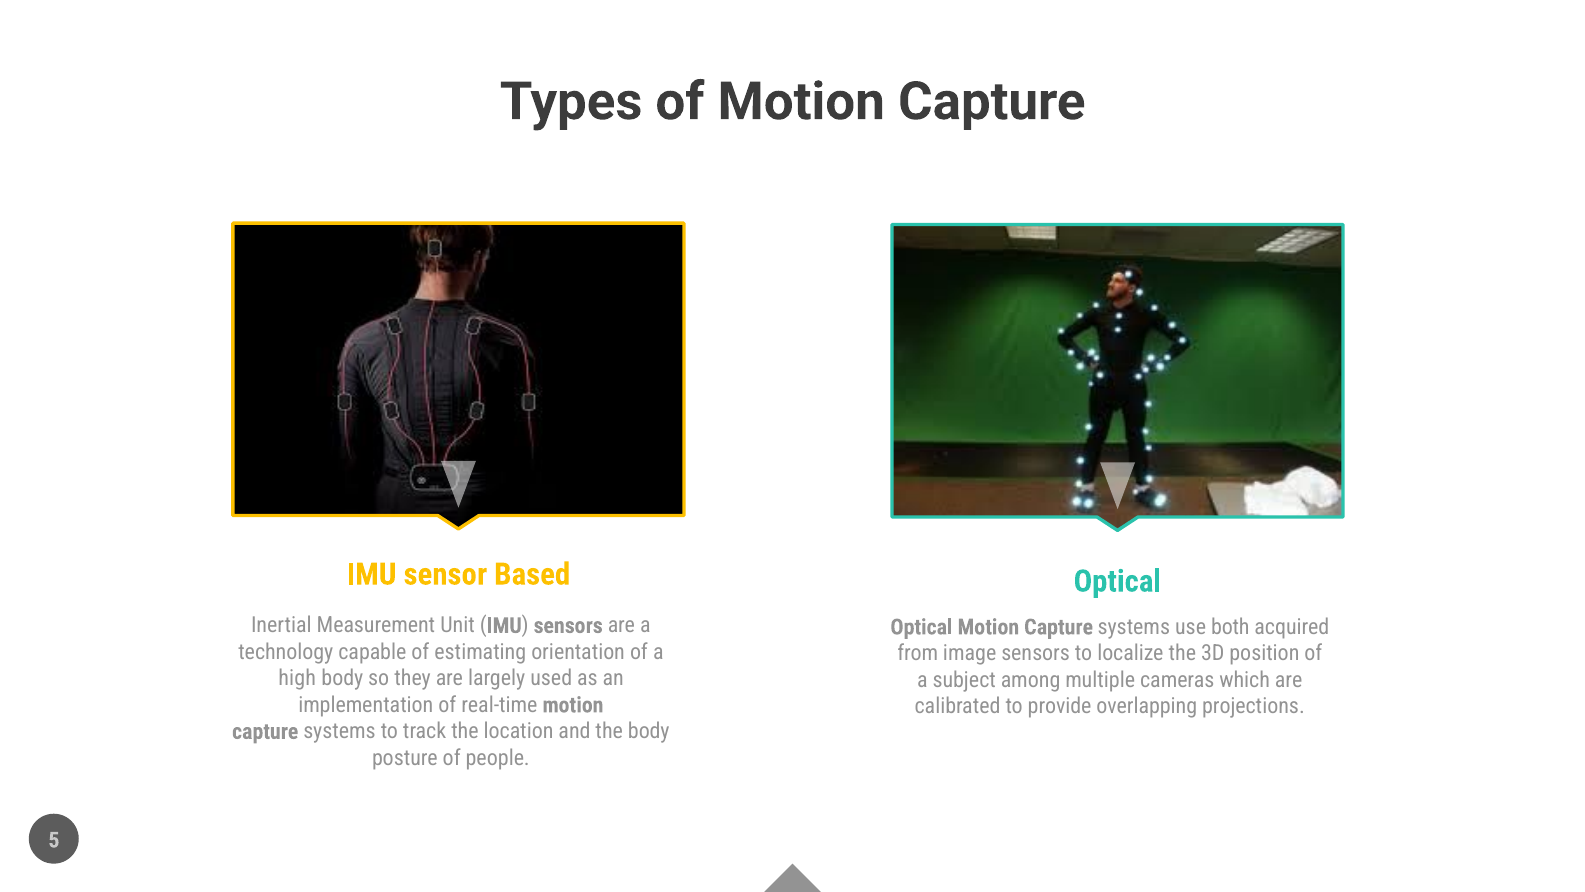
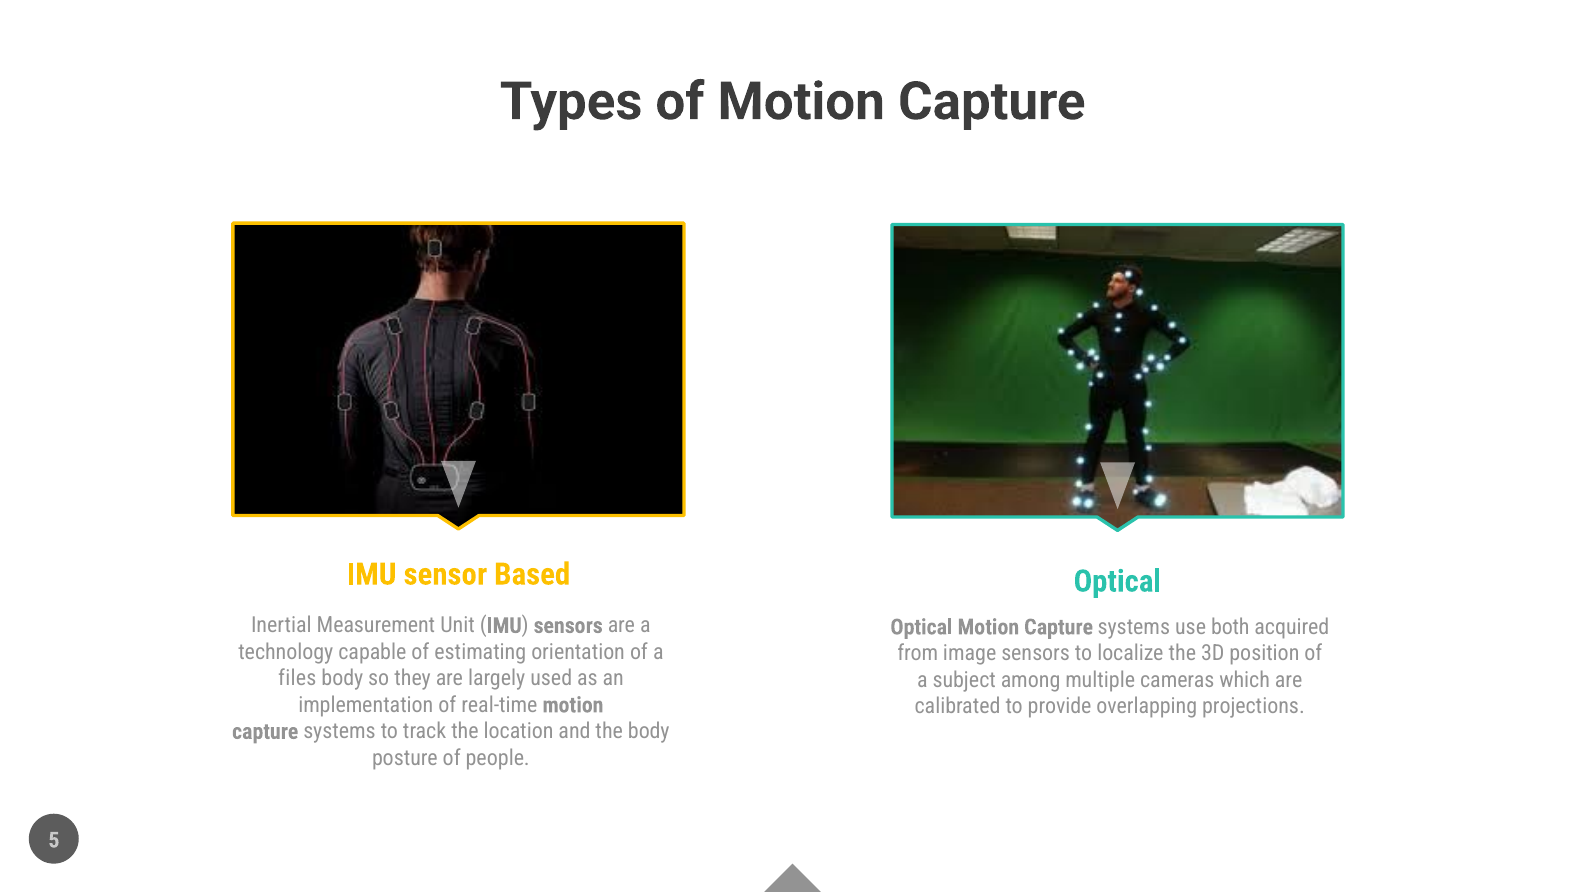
high: high -> files
